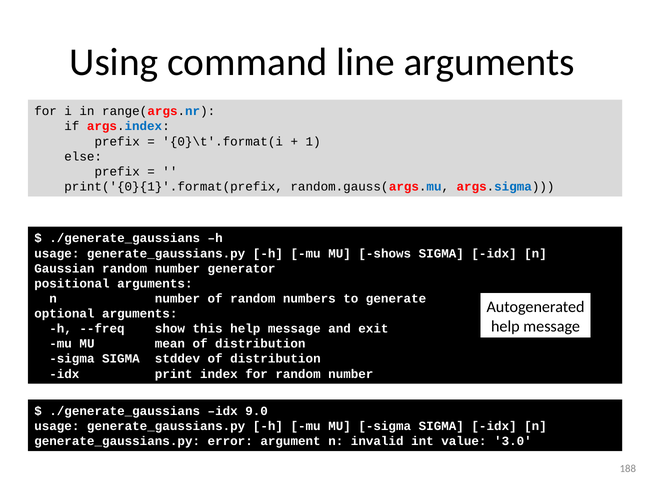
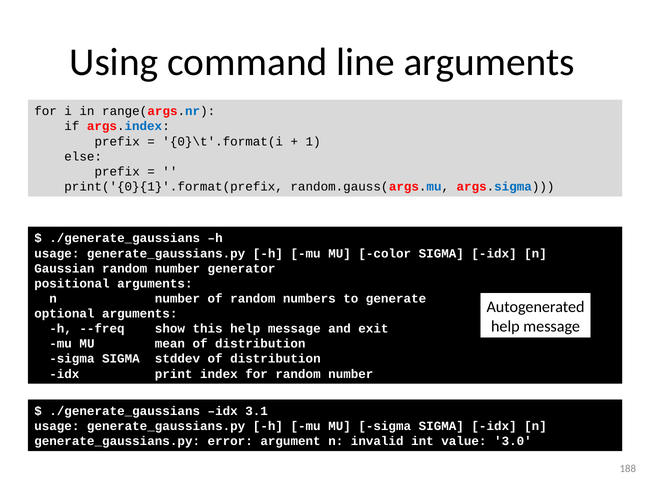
shows: shows -> color
9.0: 9.0 -> 3.1
